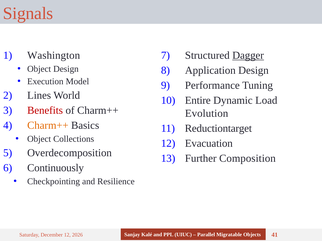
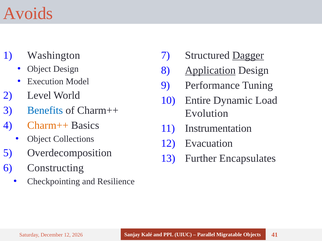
Signals: Signals -> Avoids
Application underline: none -> present
Lines: Lines -> Level
Benefits colour: red -> blue
Reductiontarget: Reductiontarget -> Instrumentation
Composition: Composition -> Encapsulates
Continuously: Continuously -> Constructing
